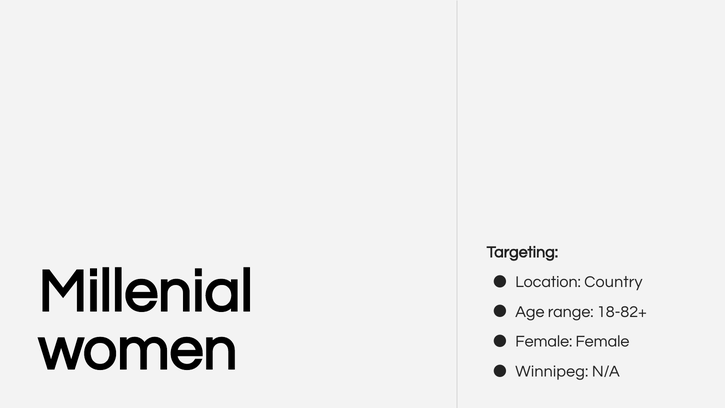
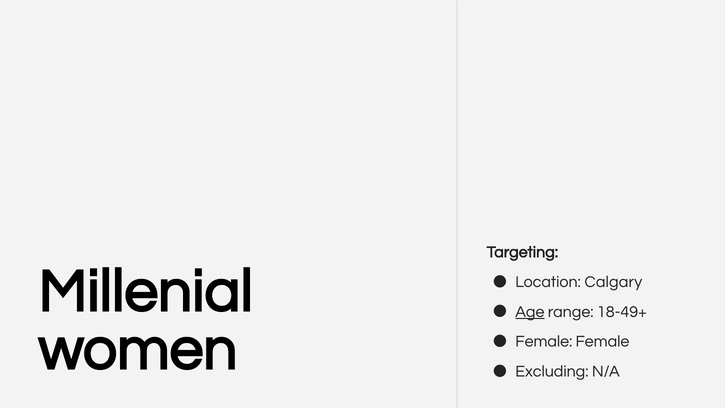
Country: Country -> Calgary
Age underline: none -> present
18-82+: 18-82+ -> 18-49+
Winnipeg: Winnipeg -> Excluding
